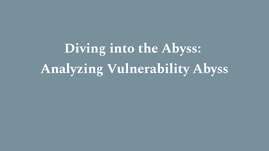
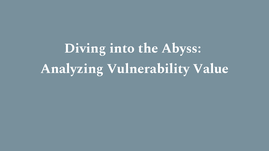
Vulnerability Abyss: Abyss -> Value
